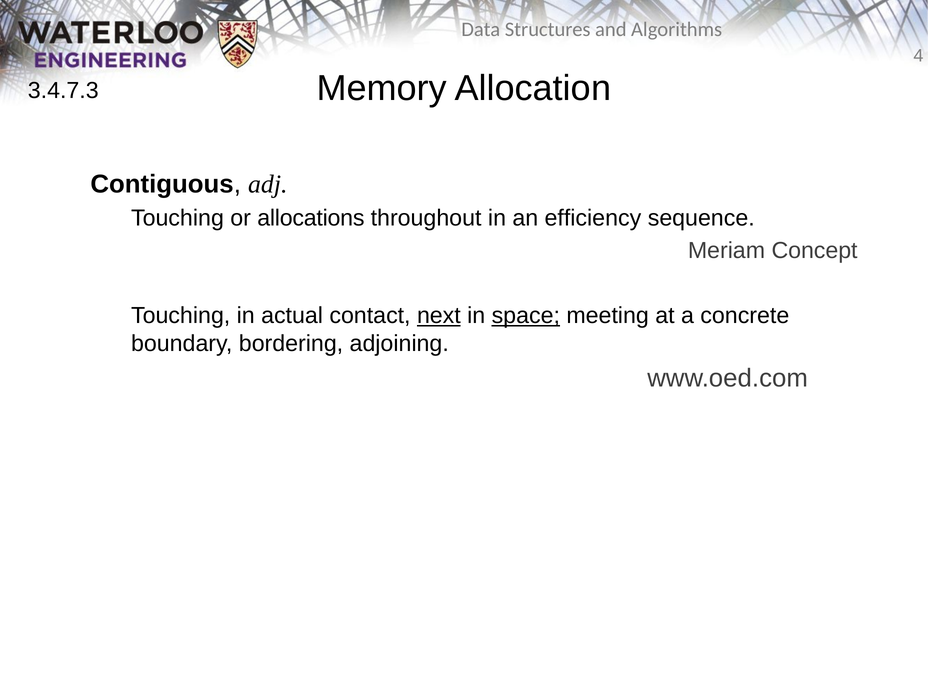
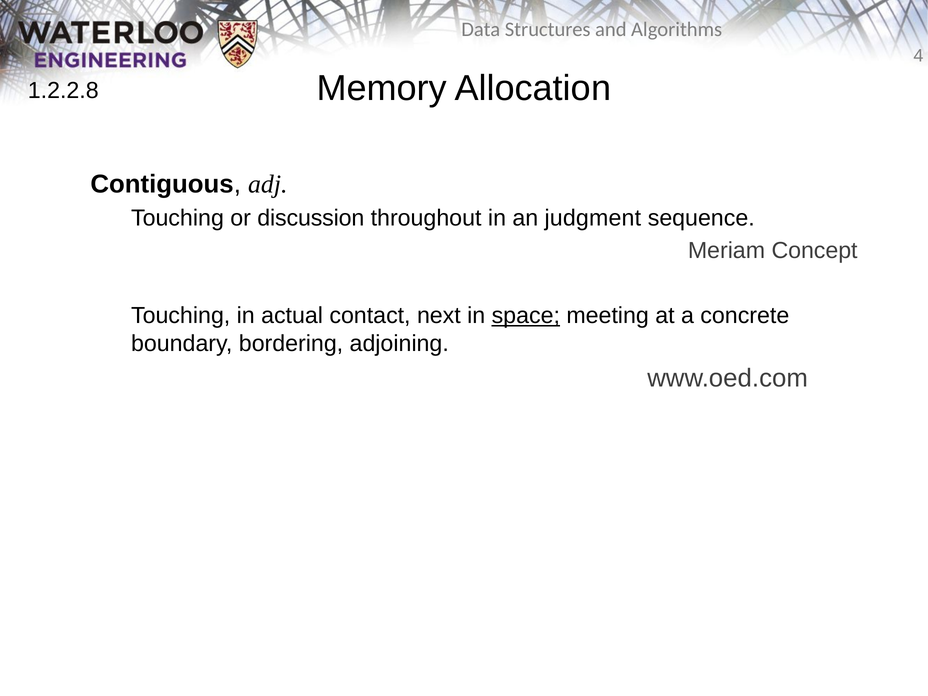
3.4.7.3: 3.4.7.3 -> 1.2.2.8
allocations: allocations -> discussion
efficiency: efficiency -> judgment
next underline: present -> none
